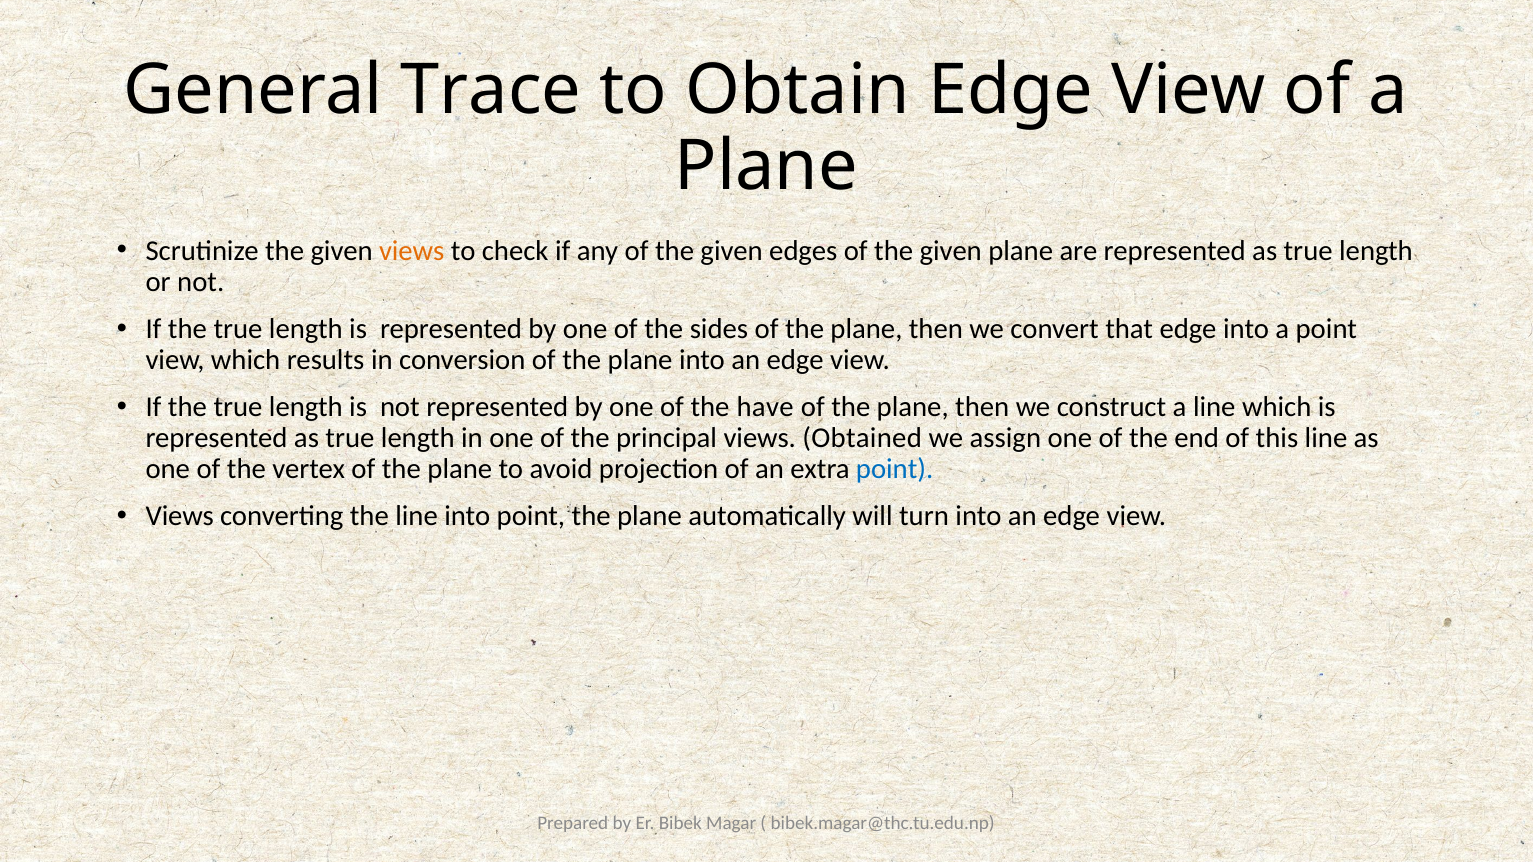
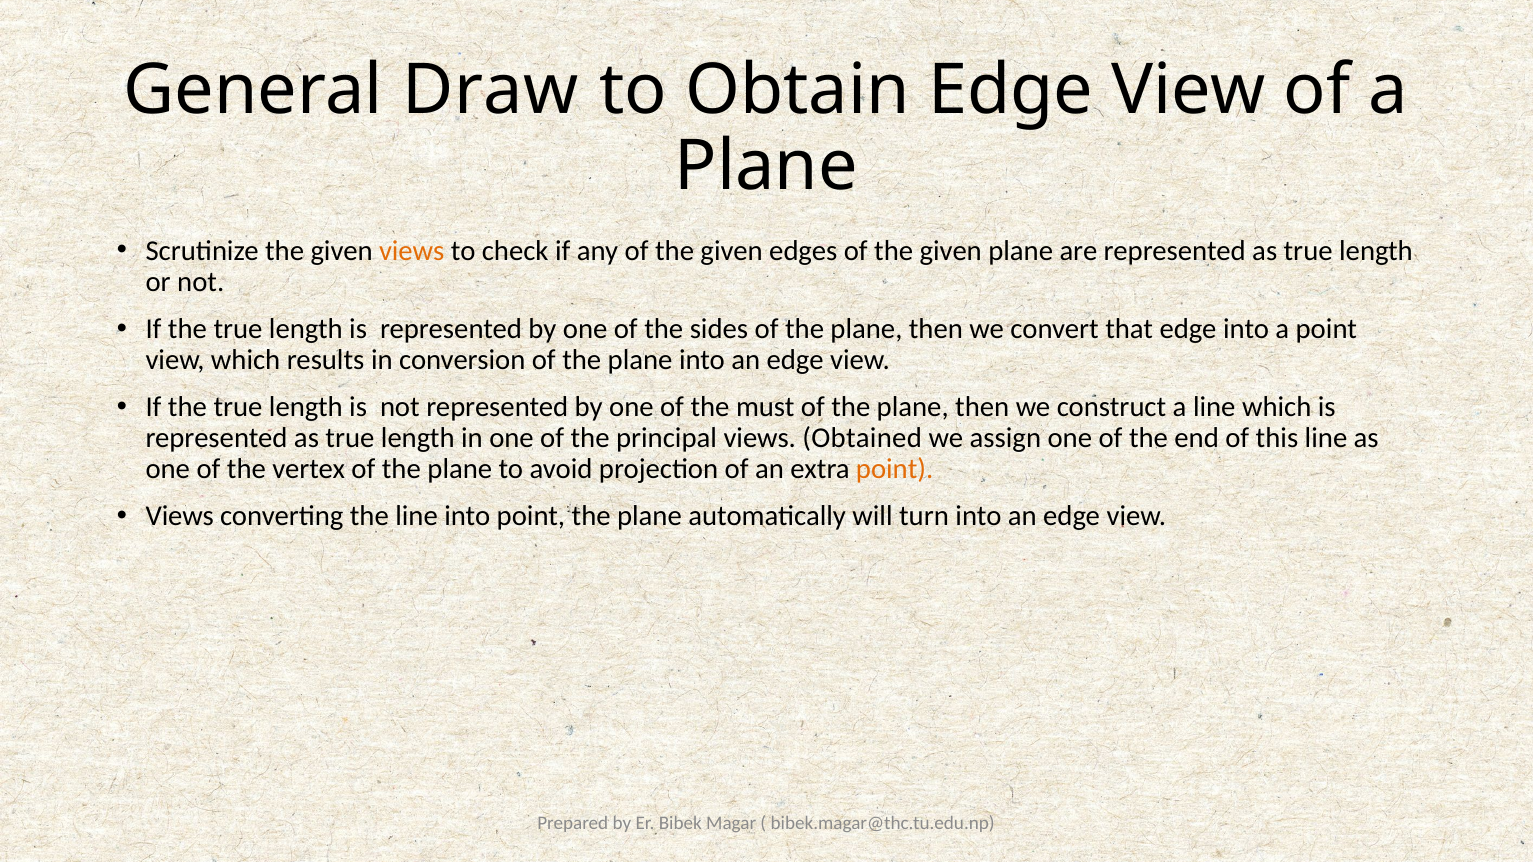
Trace: Trace -> Draw
have: have -> must
point at (895, 469) colour: blue -> orange
